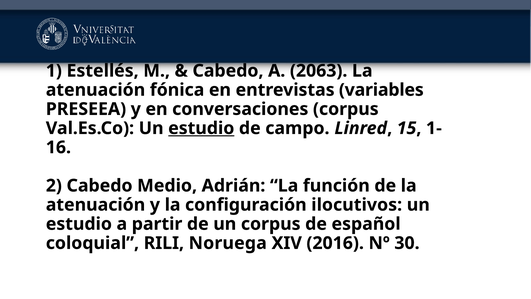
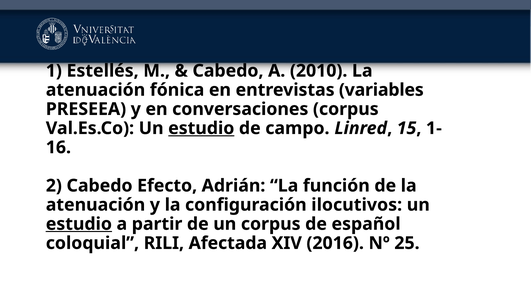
2063: 2063 -> 2010
Medio: Medio -> Efecto
estudio at (79, 224) underline: none -> present
Noruega: Noruega -> Afectada
30: 30 -> 25
